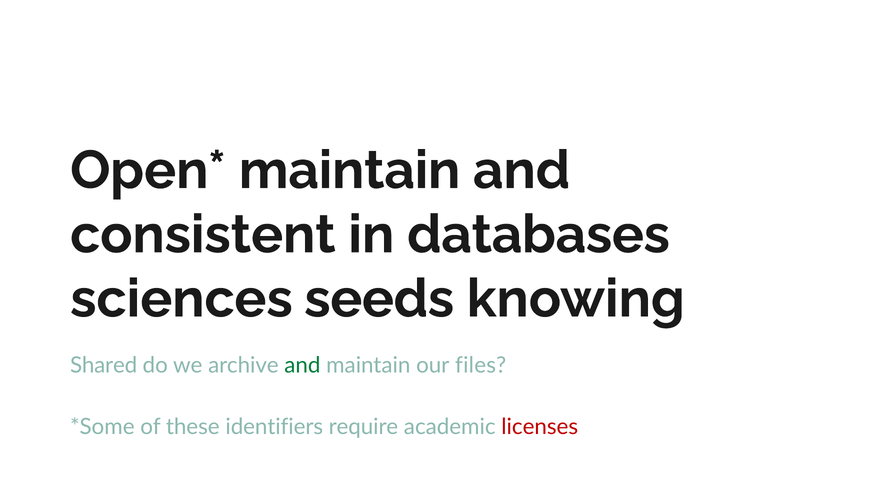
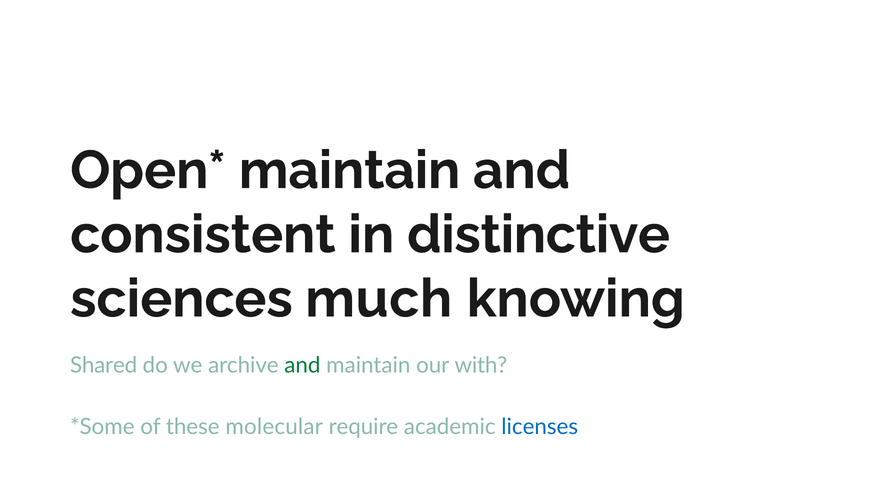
databases: databases -> distinctive
seeds: seeds -> much
files: files -> with
identifiers: identifiers -> molecular
licenses colour: red -> blue
